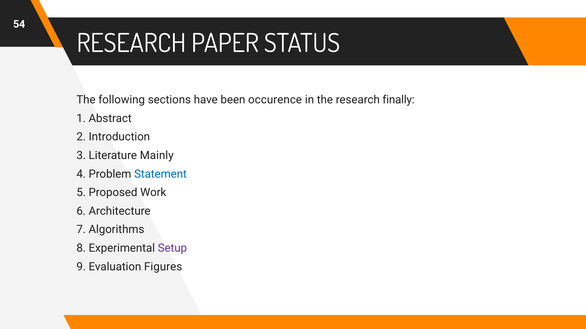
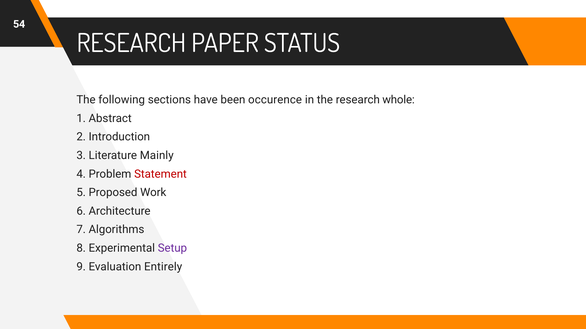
finally: finally -> whole
Statement colour: blue -> red
Figures: Figures -> Entirely
